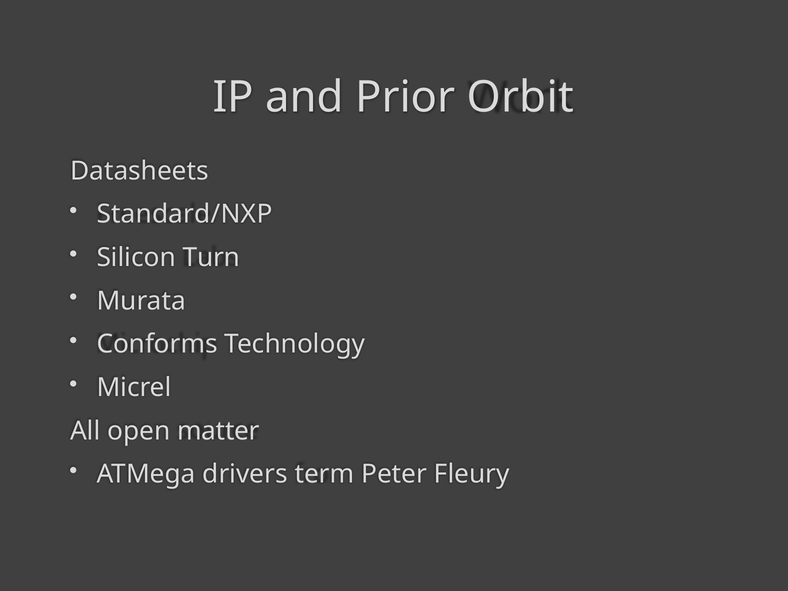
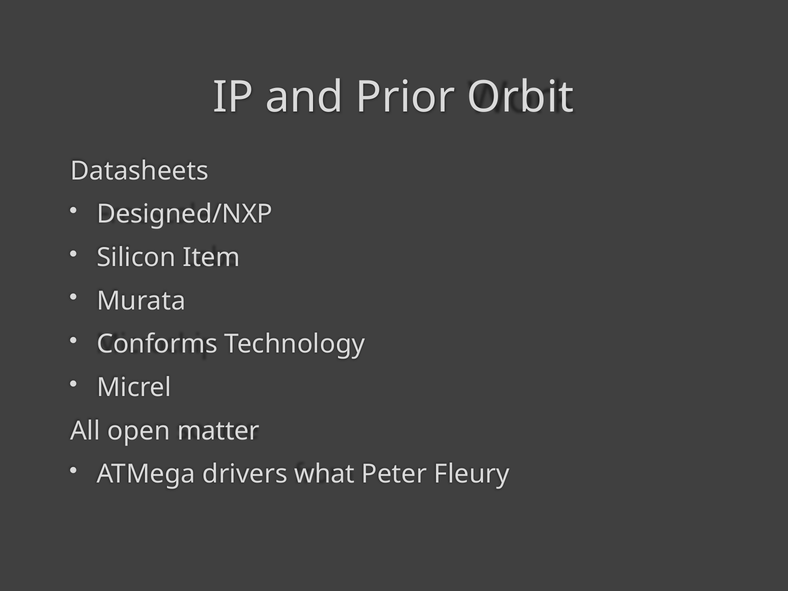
Standard/NXP: Standard/NXP -> Designed/NXP
Turn: Turn -> Item
term: term -> what
